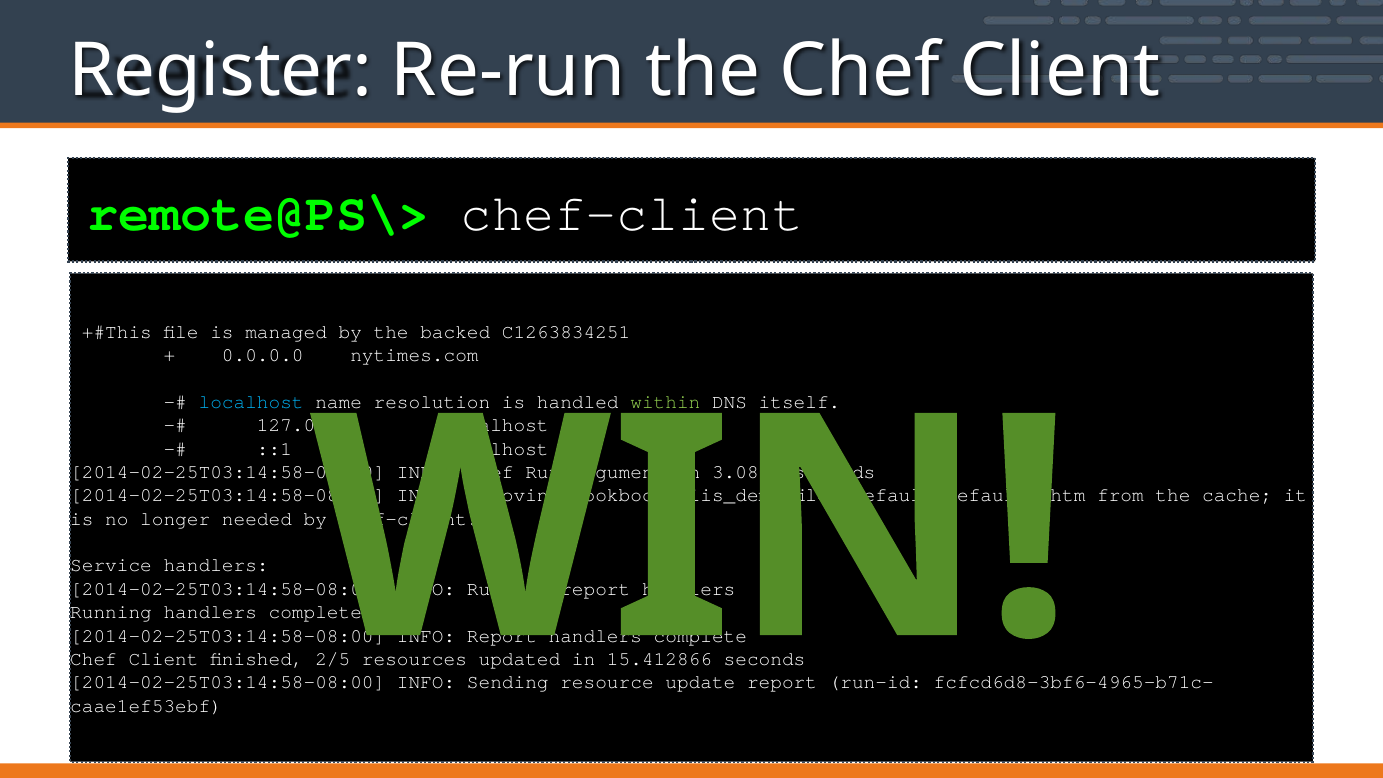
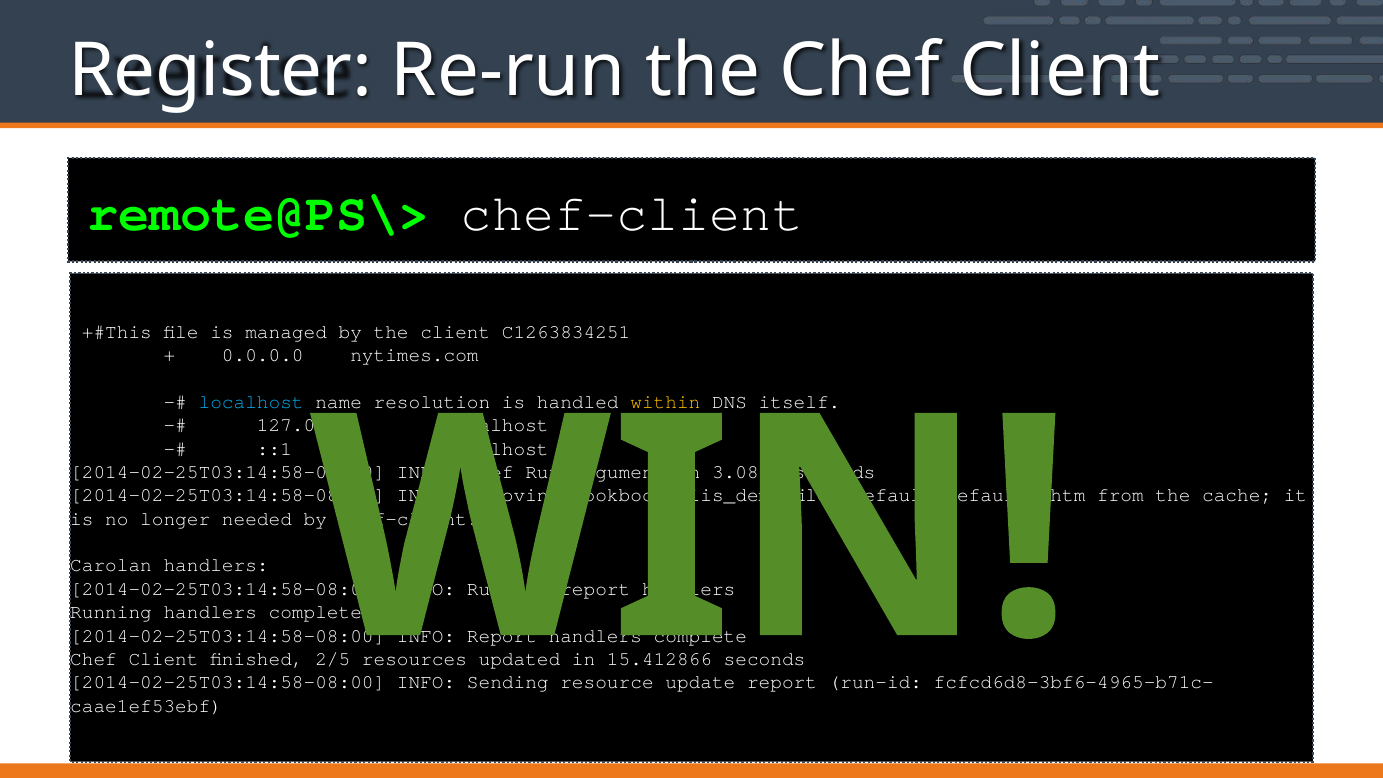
the backed: backed -> client
within colour: light green -> yellow
Service: Service -> Carolan
